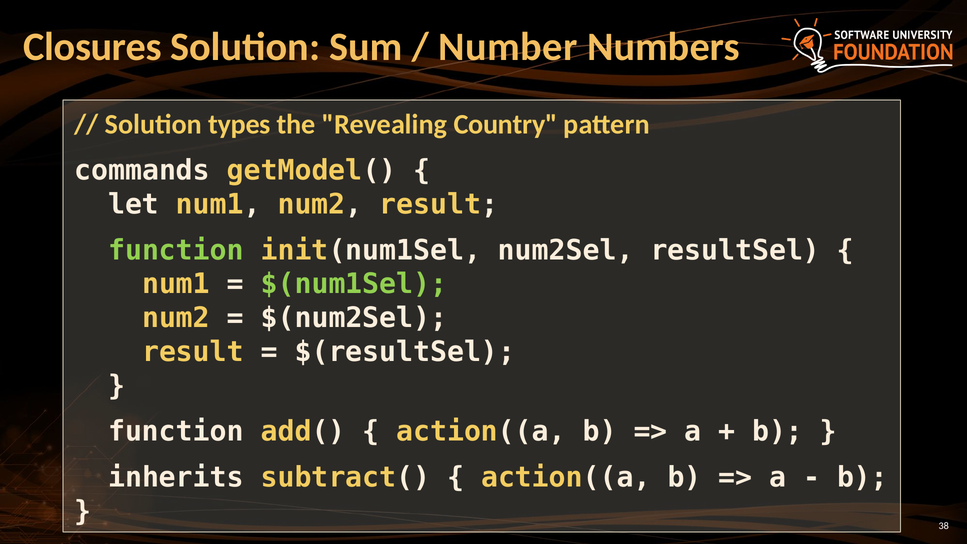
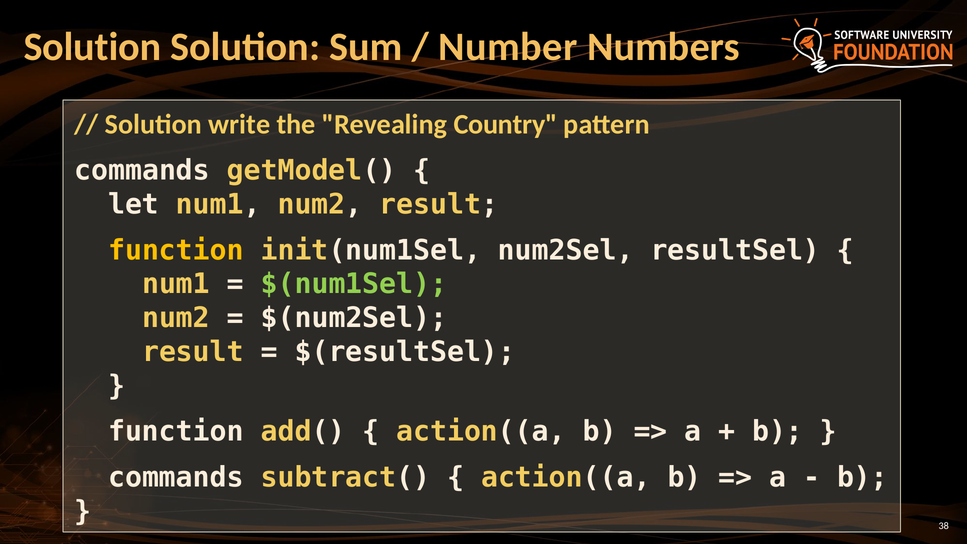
Closures at (93, 47): Closures -> Solution
types: types -> write
function at (176, 250) colour: light green -> yellow
inherits at (176, 478): inherits -> commands
